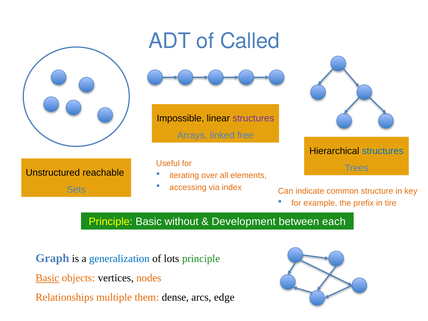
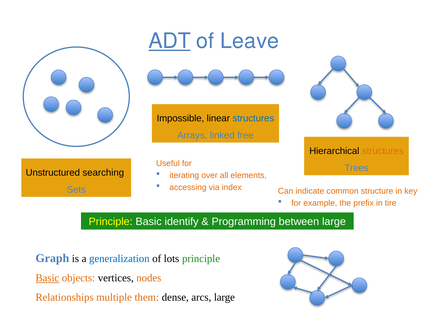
ADT underline: none -> present
Called: Called -> Leave
structures at (253, 118) colour: purple -> blue
structures at (383, 151) colour: blue -> orange
reachable: reachable -> searching
without: without -> identify
Development: Development -> Programming
between each: each -> large
arcs edge: edge -> large
